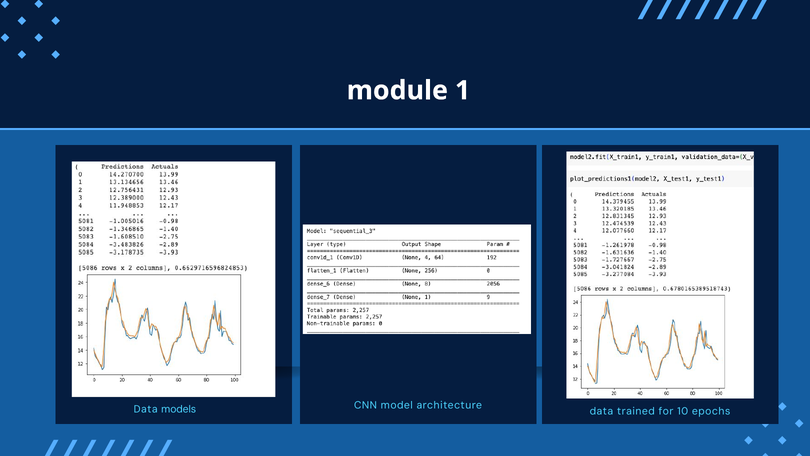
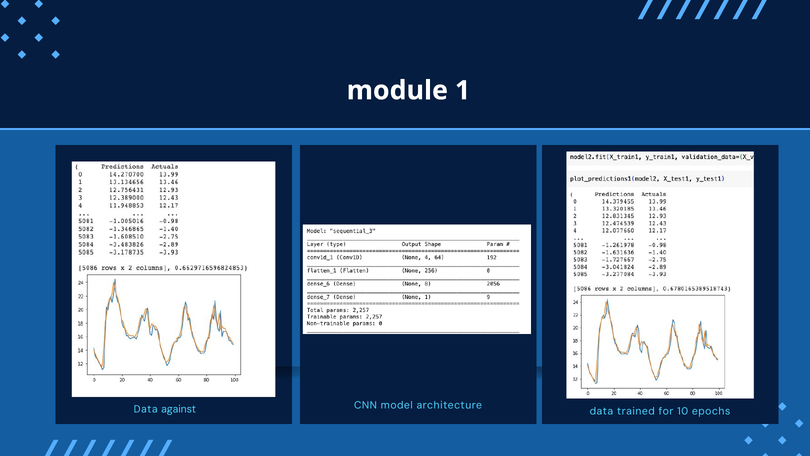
models: models -> against
